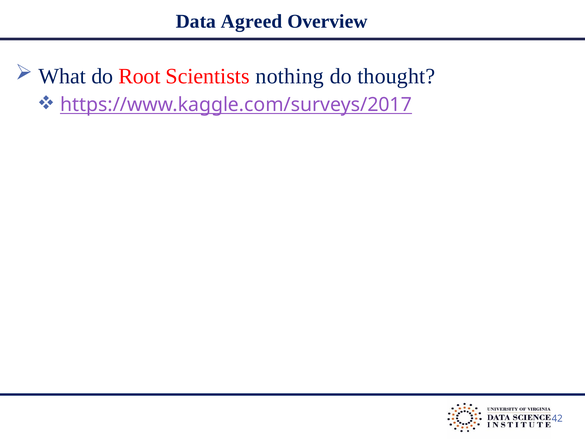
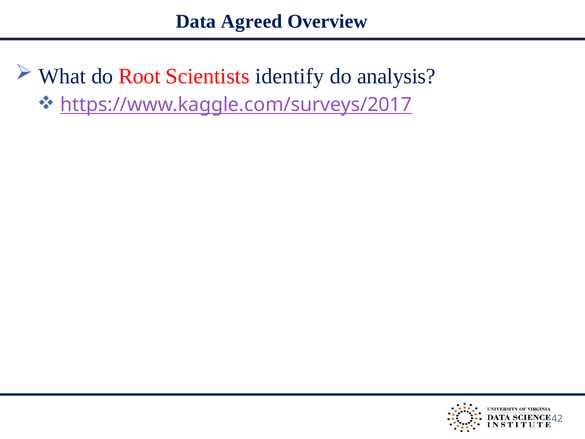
nothing: nothing -> identify
thought: thought -> analysis
